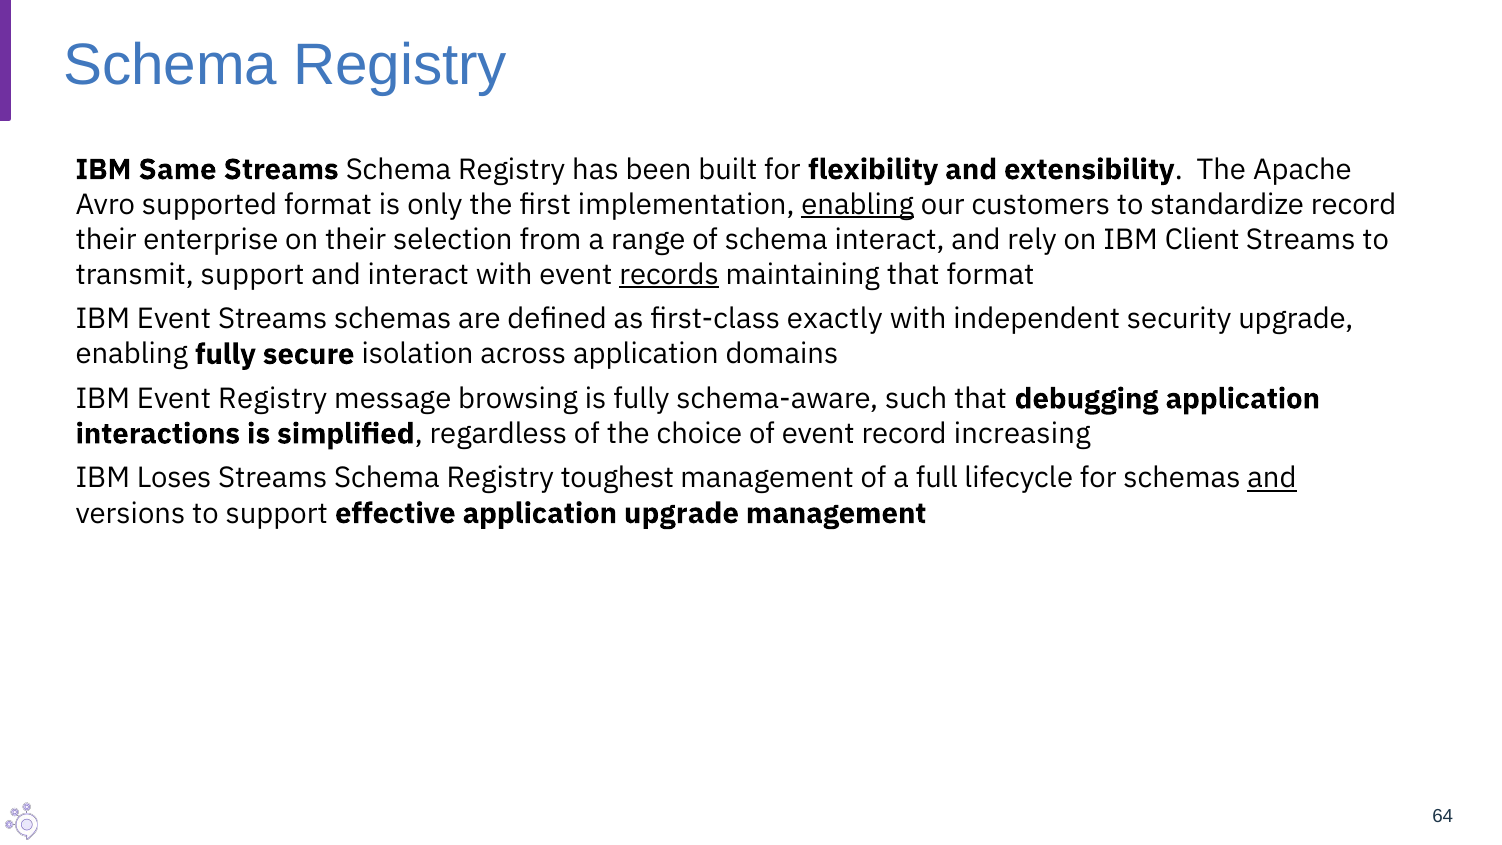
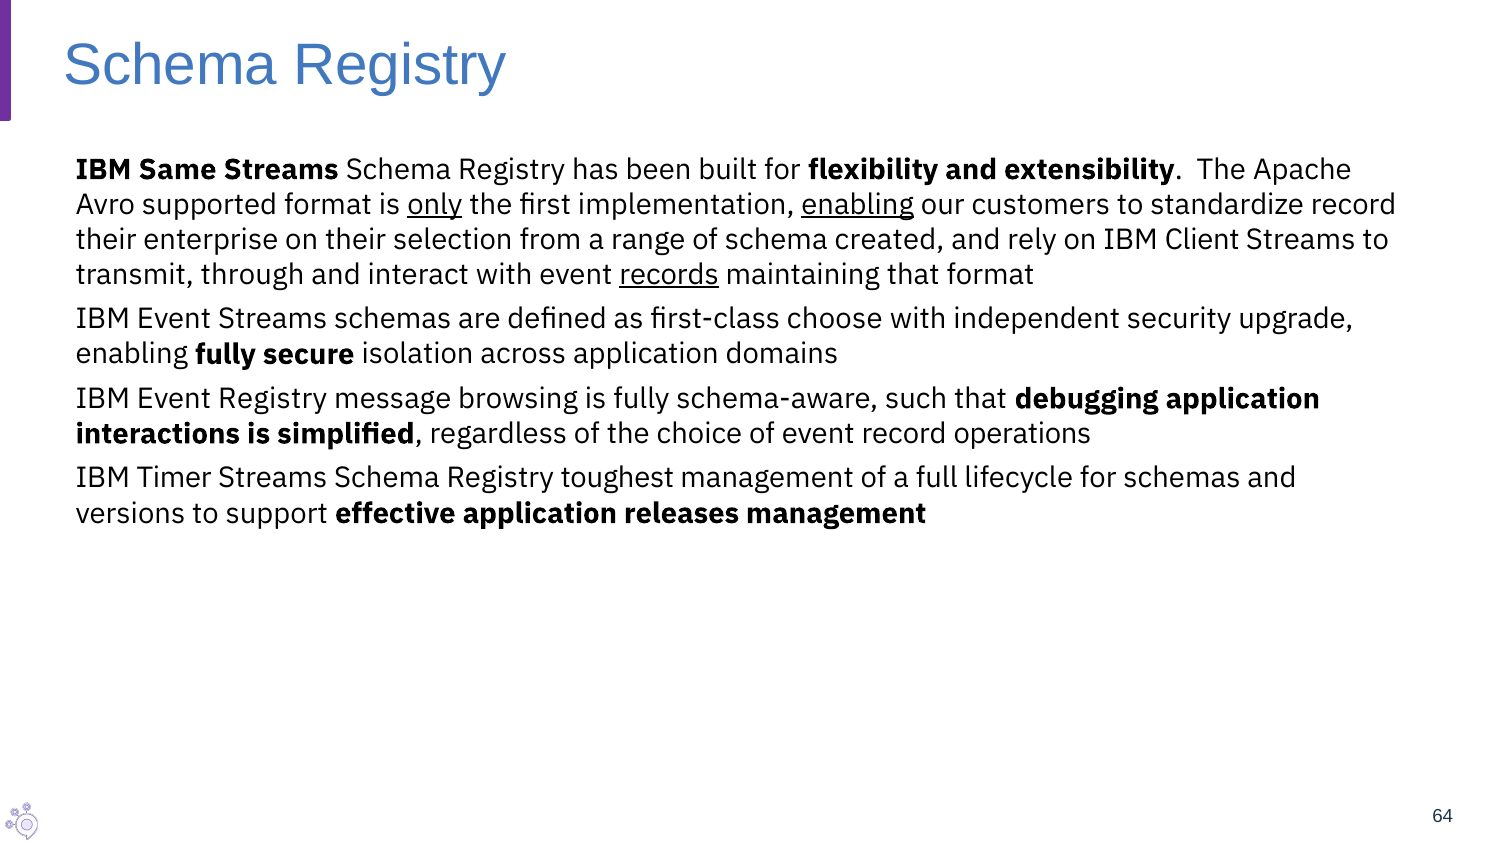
only underline: none -> present
schema interact: interact -> created
transmit support: support -> through
exactly: exactly -> choose
increasing: increasing -> operations
Loses: Loses -> Timer
and at (1272, 478) underline: present -> none
application upgrade: upgrade -> releases
